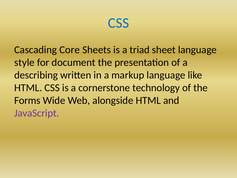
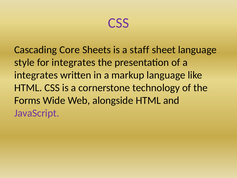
CSS at (118, 23) colour: blue -> purple
triad: triad -> staff
for document: document -> integrates
describing at (36, 75): describing -> integrates
